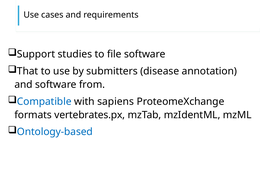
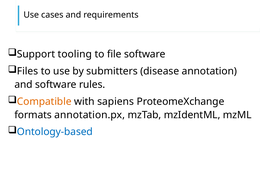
studies: studies -> tooling
That: That -> Files
from: from -> rules
Compatible colour: blue -> orange
vertebrates.px: vertebrates.px -> annotation.px
